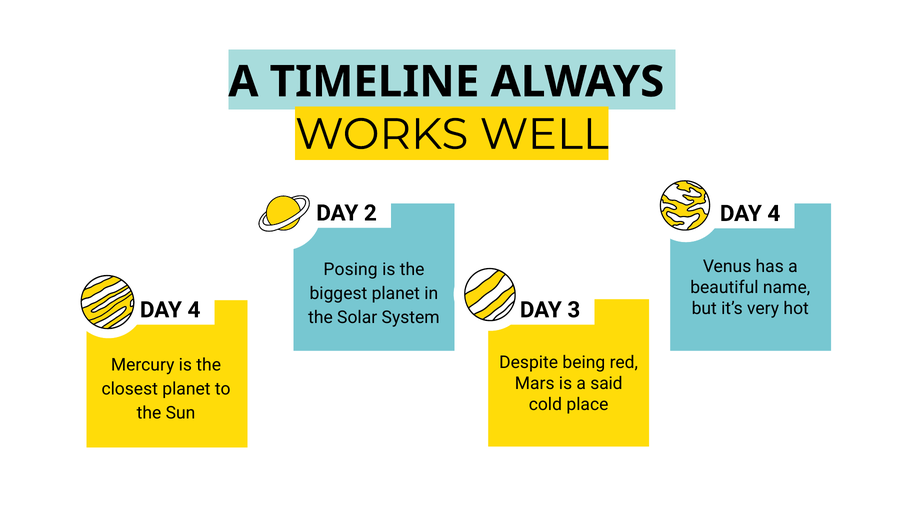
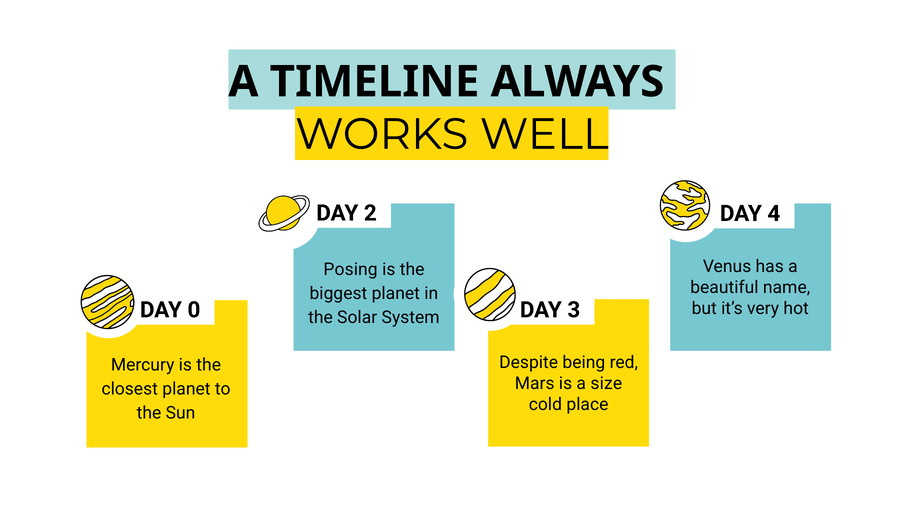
4 at (194, 310): 4 -> 0
said: said -> size
